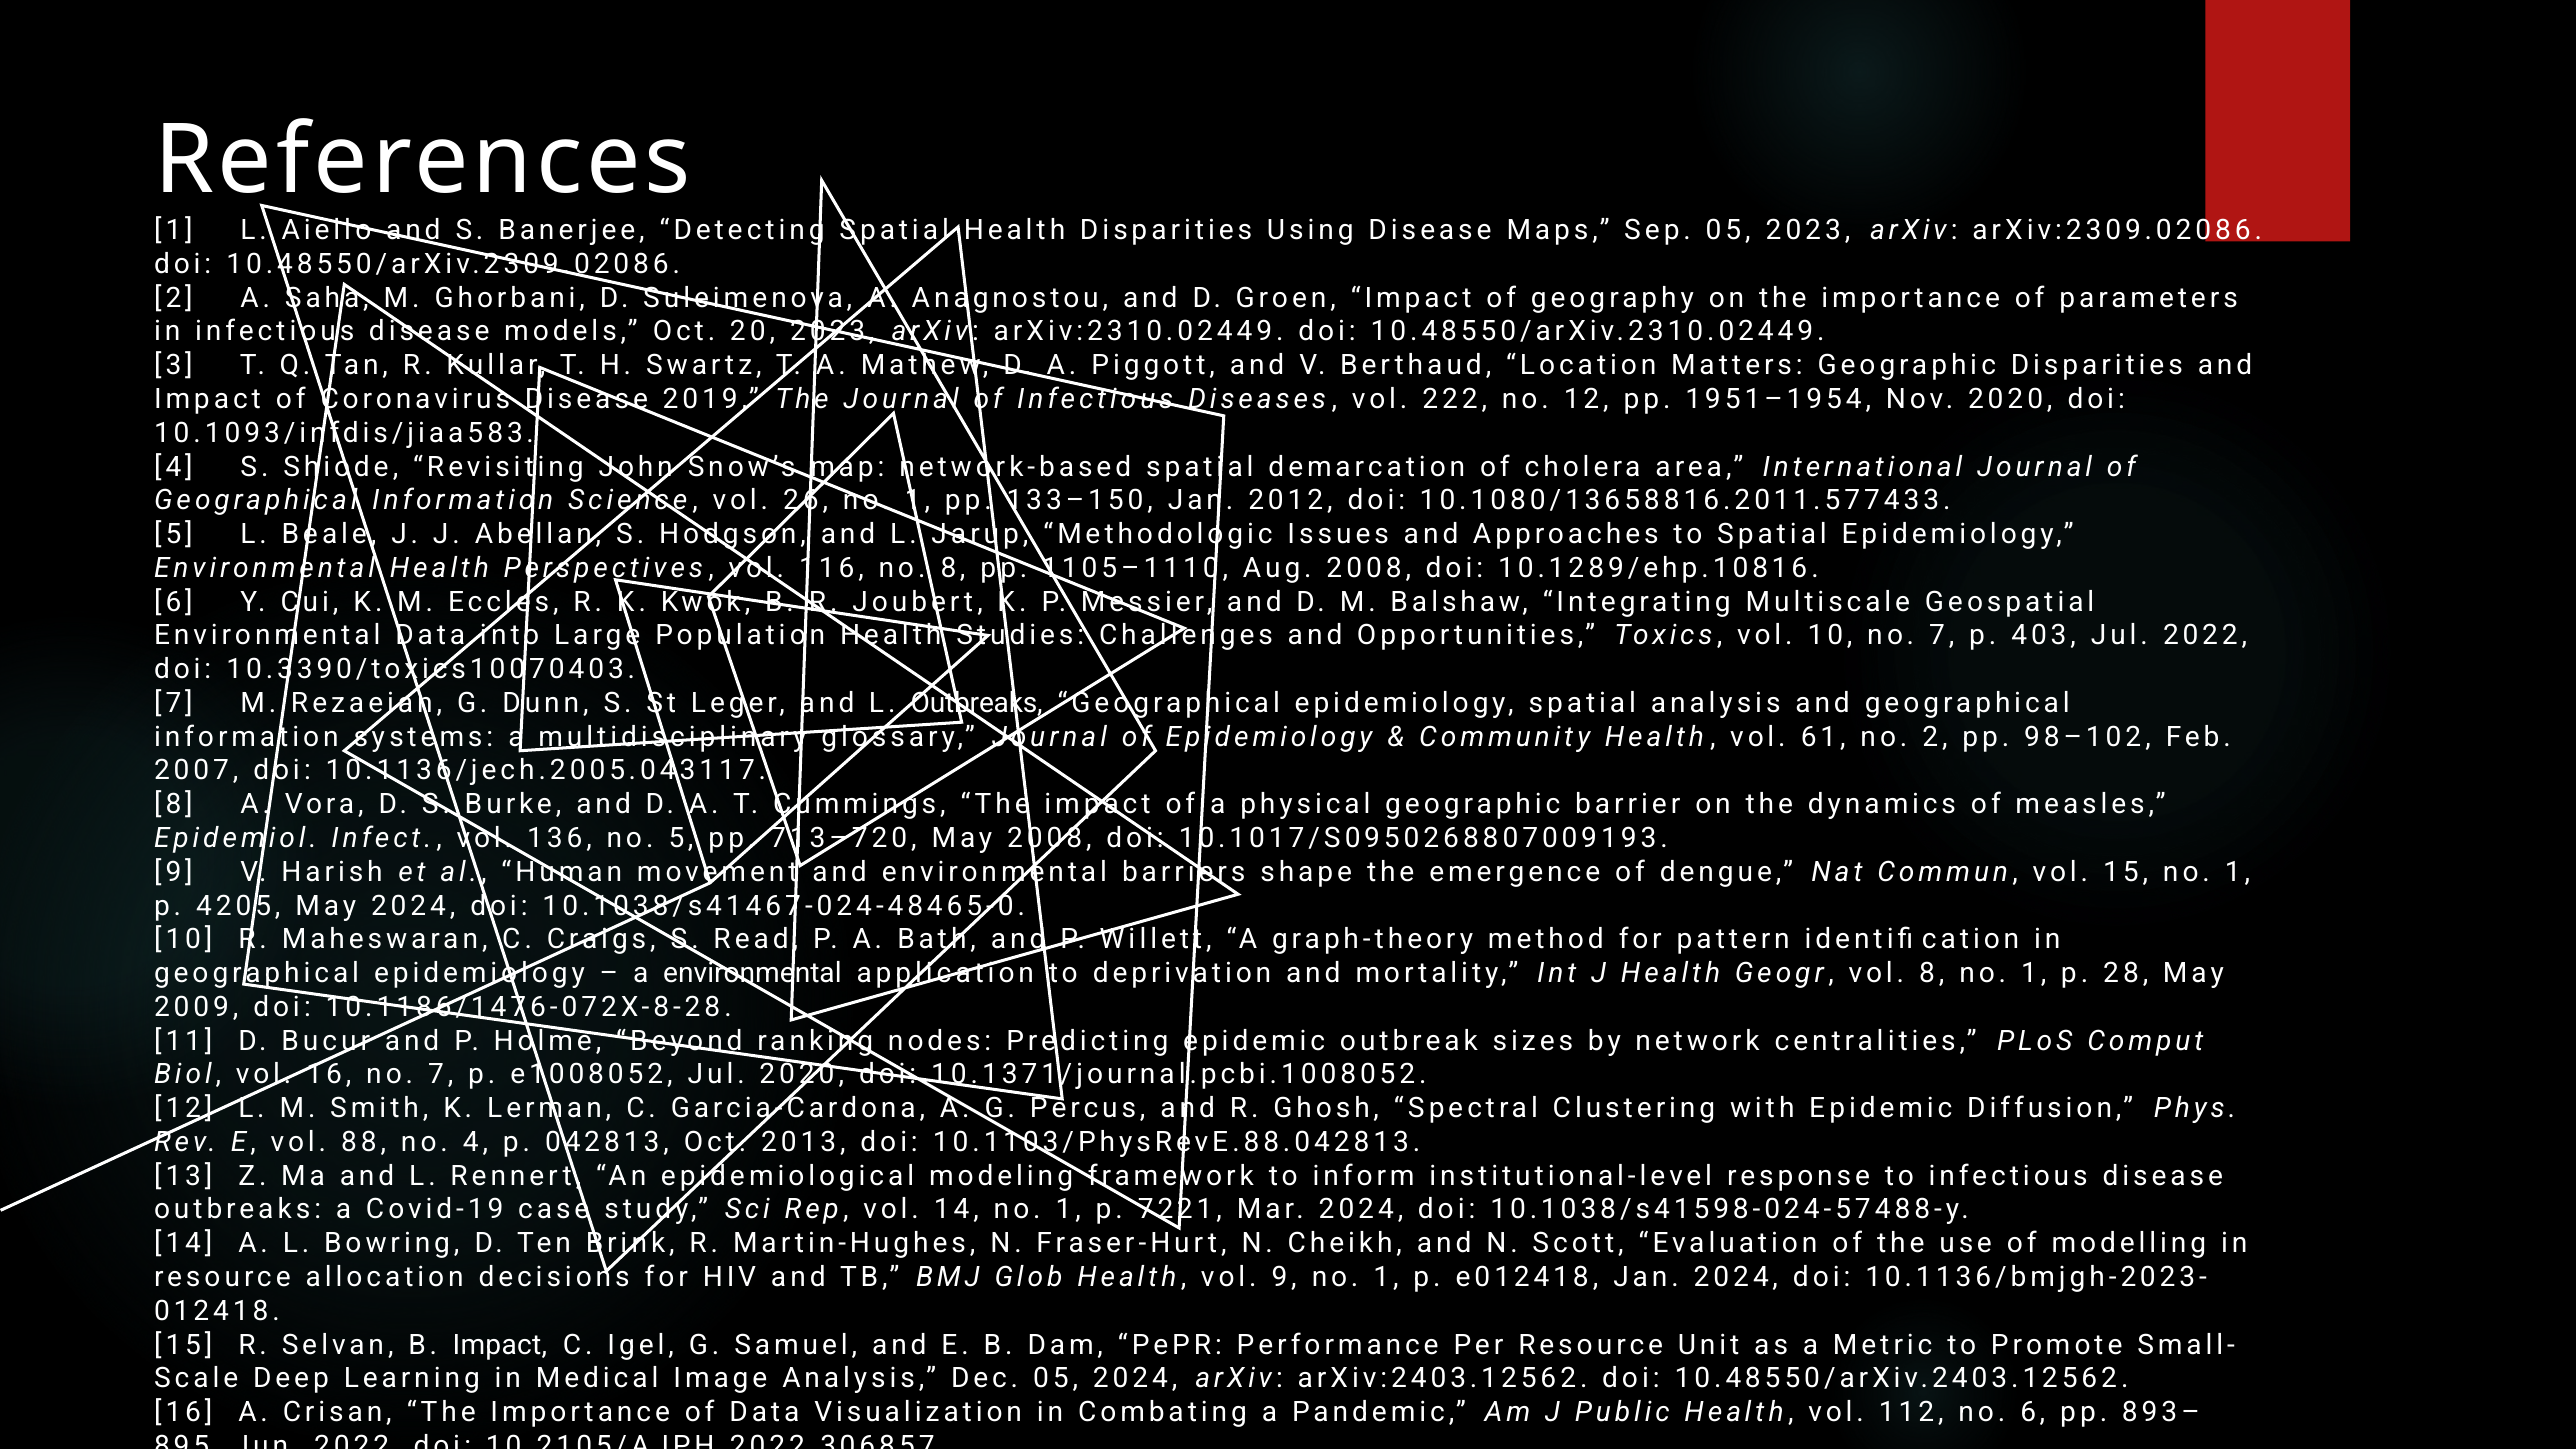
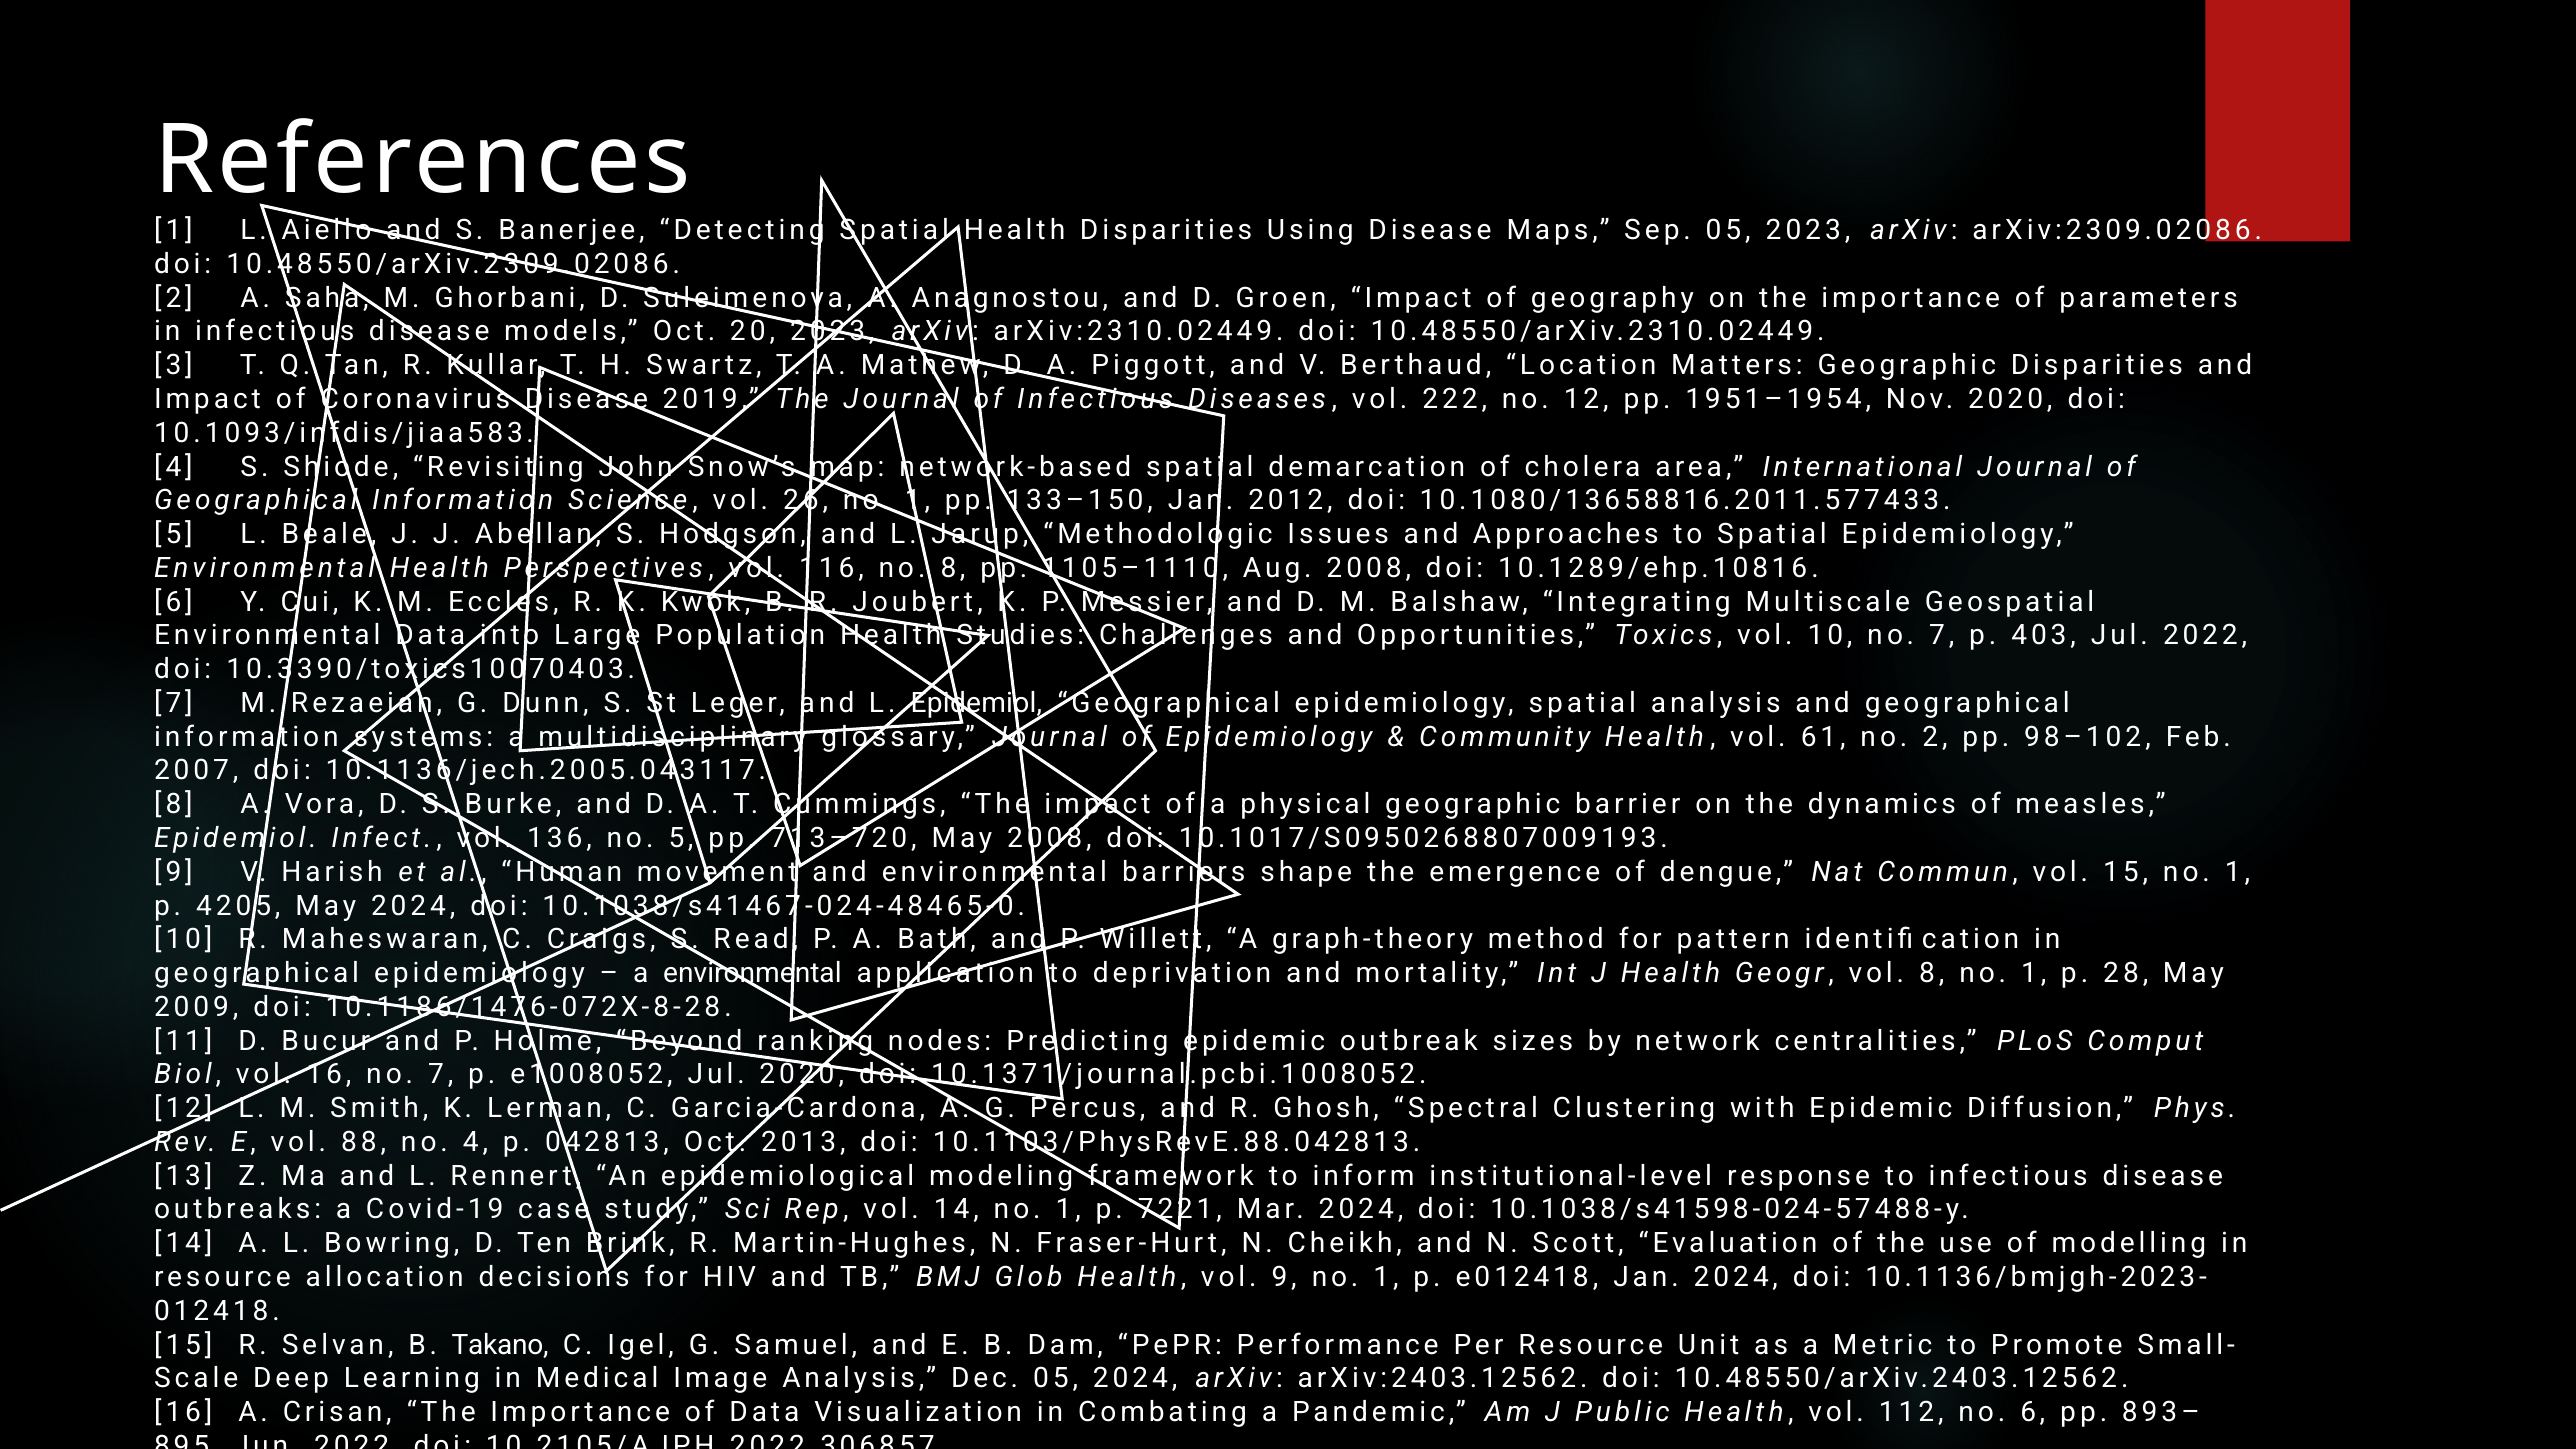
L Outbreaks: Outbreaks -> Epidemiol
B Impact: Impact -> Takano
